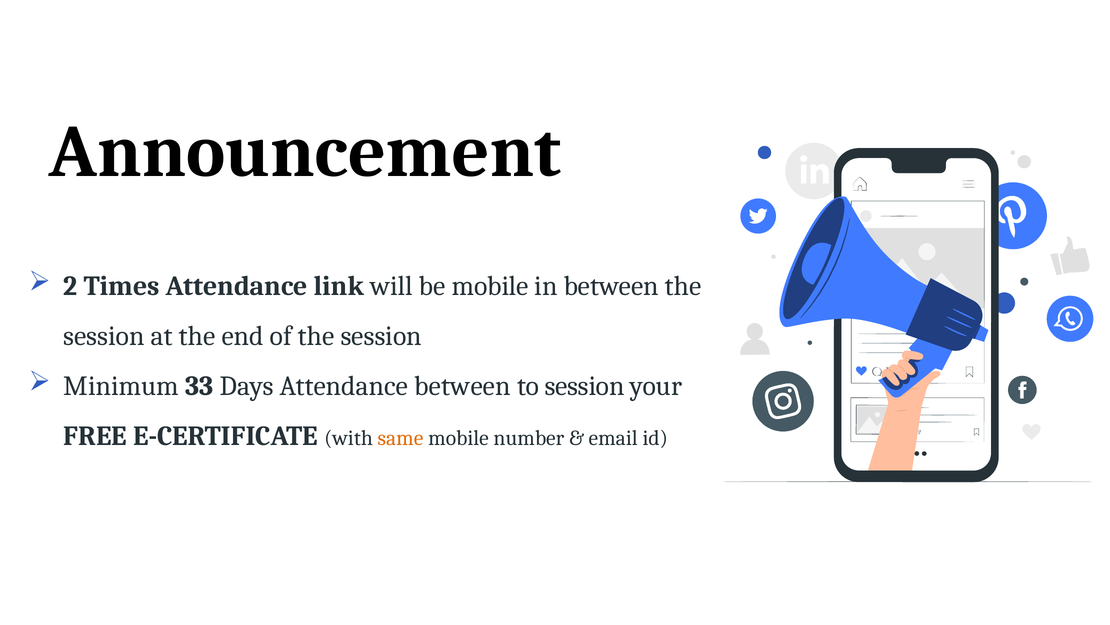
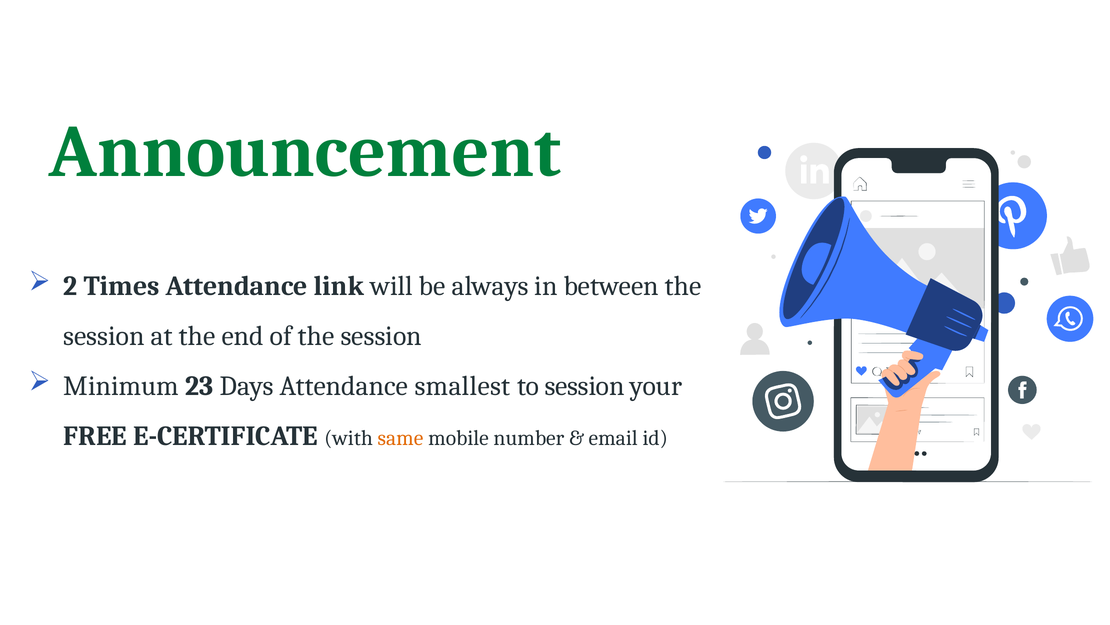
Announcement colour: black -> green
be mobile: mobile -> always
33: 33 -> 23
Attendance between: between -> smallest
